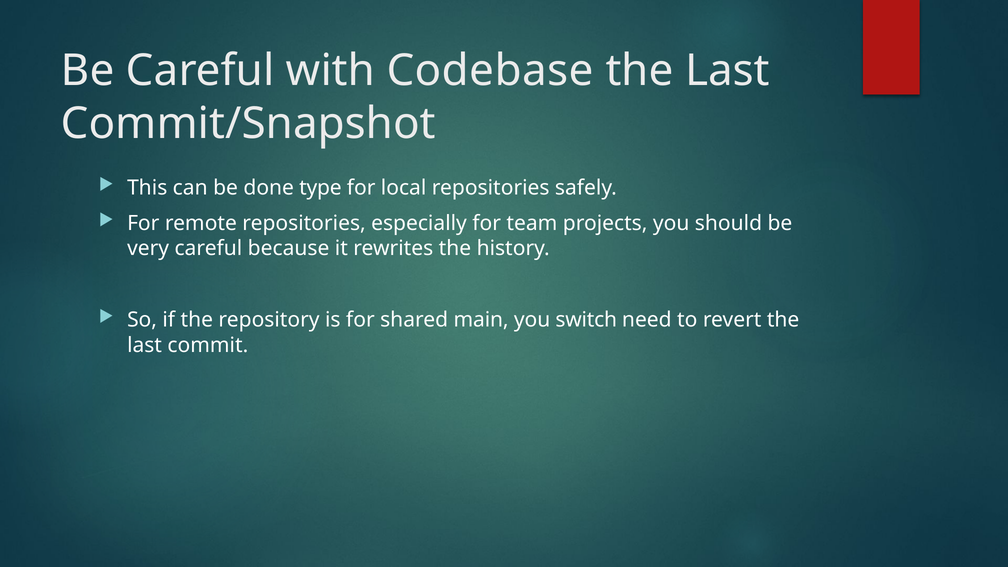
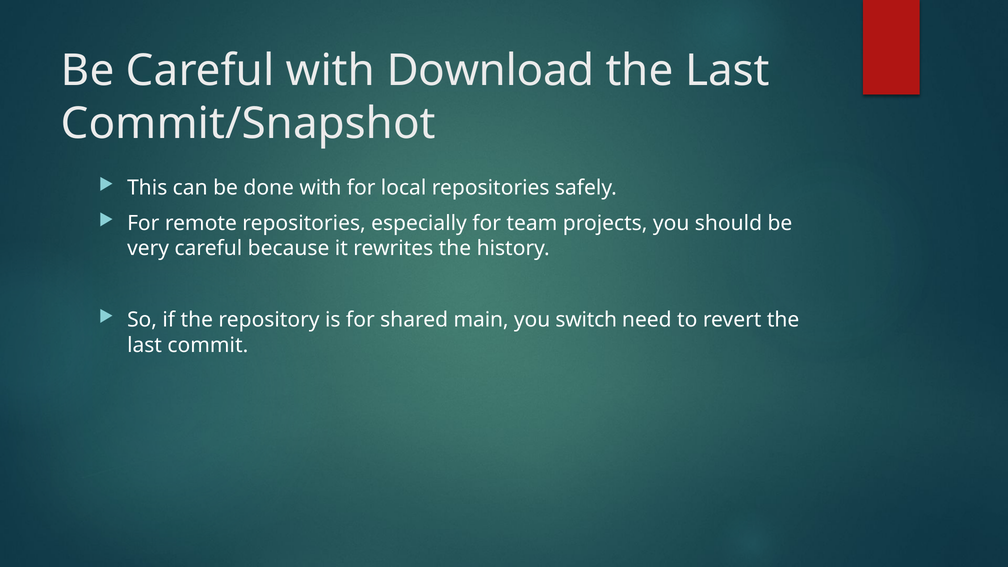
Codebase: Codebase -> Download
done type: type -> with
